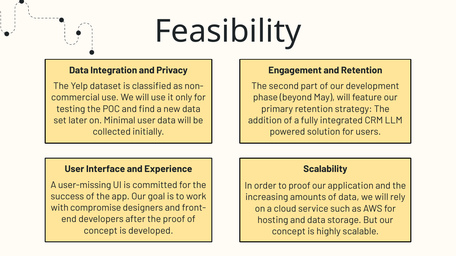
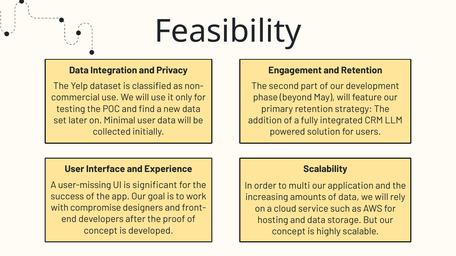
committed: committed -> significant
to proof: proof -> multi
